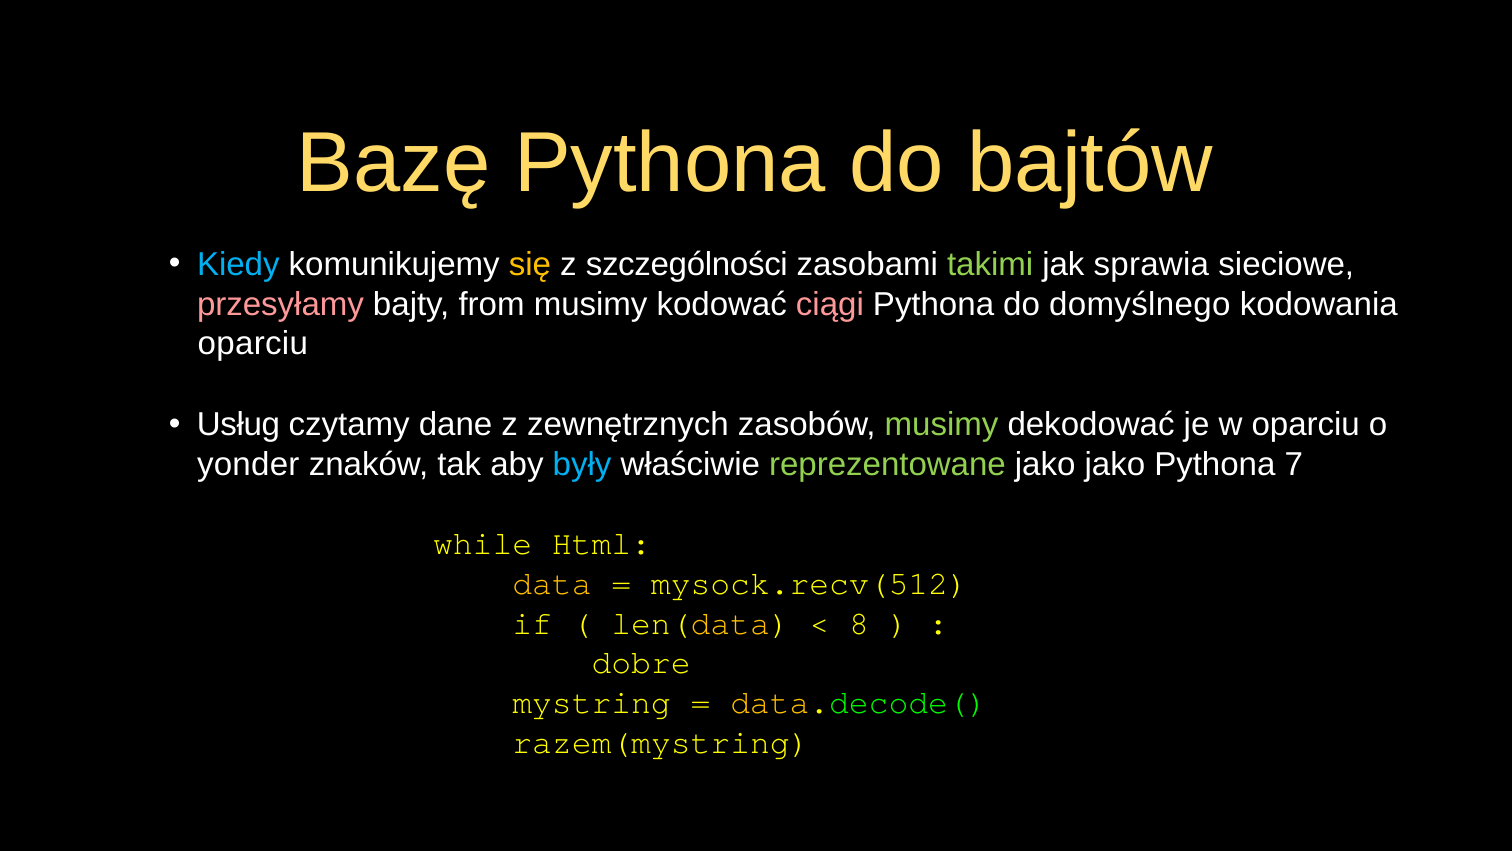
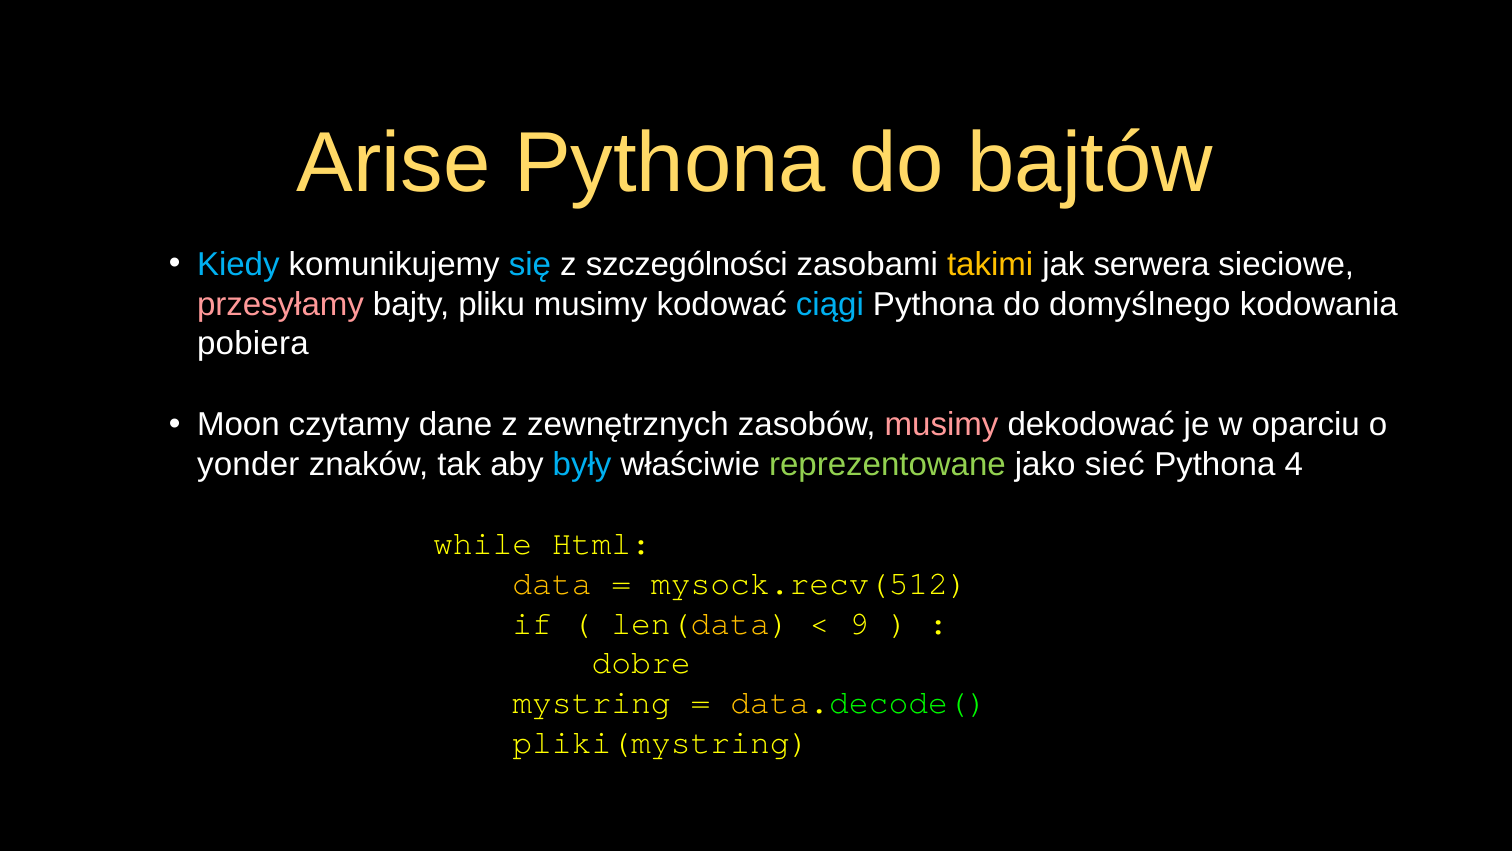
Bazę: Bazę -> Arise
się colour: yellow -> light blue
takimi colour: light green -> yellow
sprawia: sprawia -> serwera
from: from -> pliku
ciągi colour: pink -> light blue
oparciu at (253, 344): oparciu -> pobiera
Usług: Usług -> Moon
musimy at (942, 425) colour: light green -> pink
jako jako: jako -> sieć
7: 7 -> 4
8: 8 -> 9
razem(mystring: razem(mystring -> pliki(mystring
